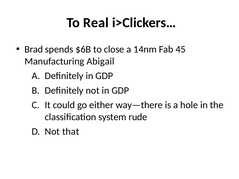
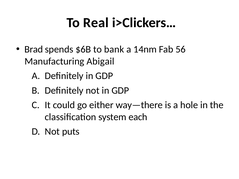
close: close -> bank
45: 45 -> 56
rude: rude -> each
that: that -> puts
